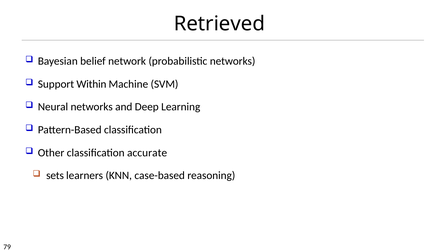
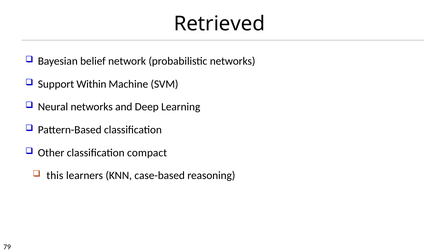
accurate: accurate -> compact
sets: sets -> this
